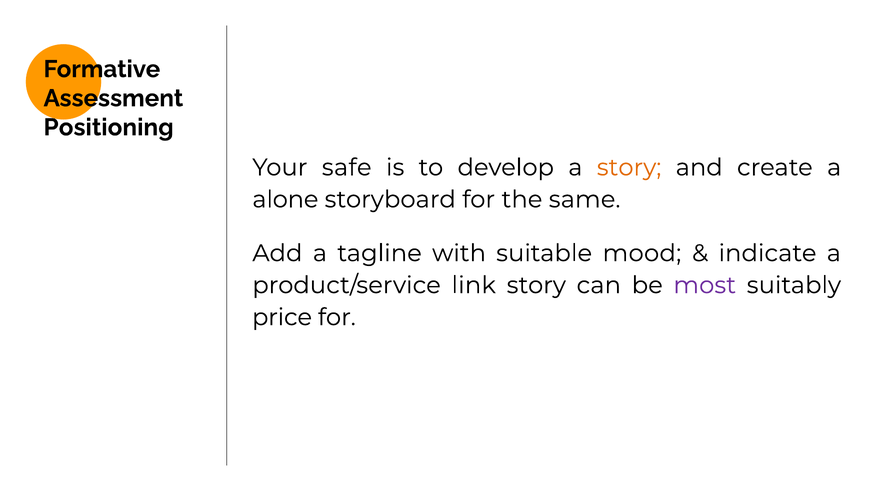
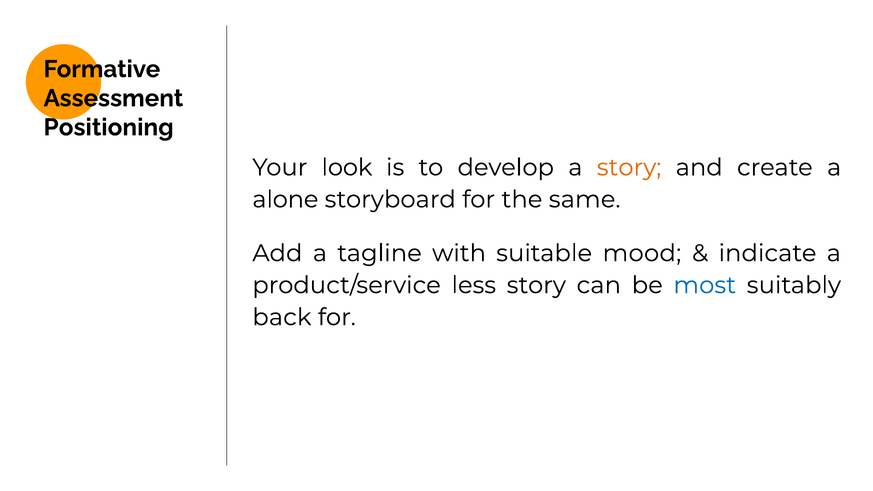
safe: safe -> look
link: link -> less
most colour: purple -> blue
price: price -> back
